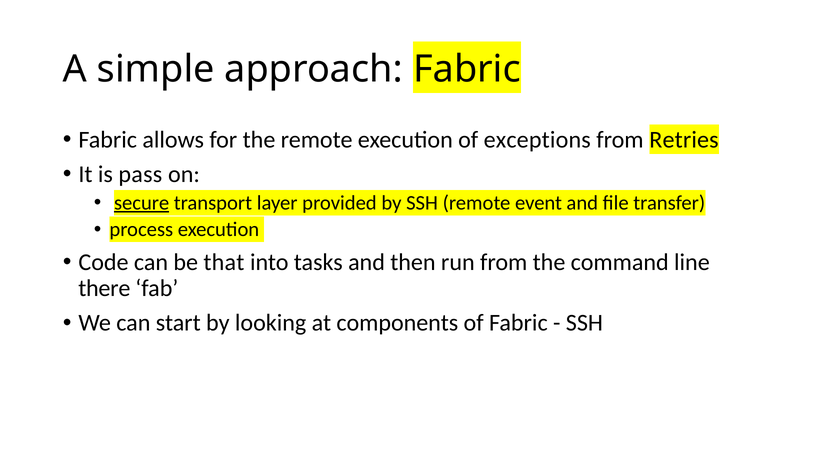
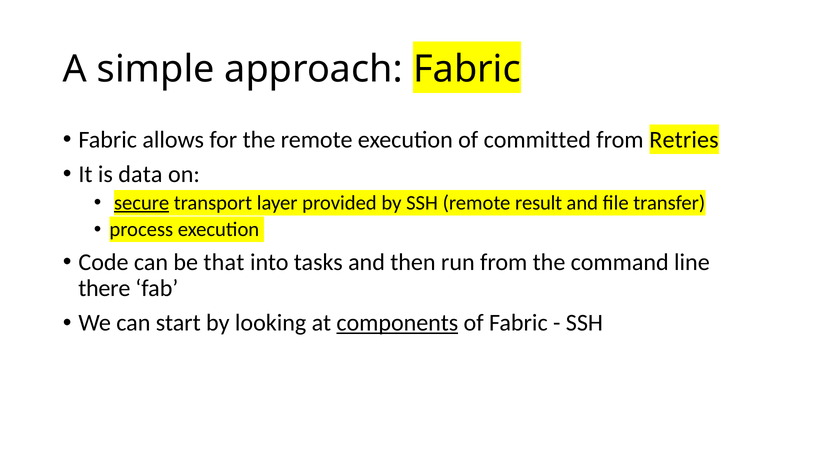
exceptions: exceptions -> committed
pass: pass -> data
event: event -> result
components underline: none -> present
